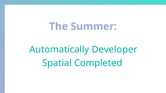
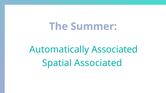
Automatically Developer: Developer -> Associated
Spatial Completed: Completed -> Associated
